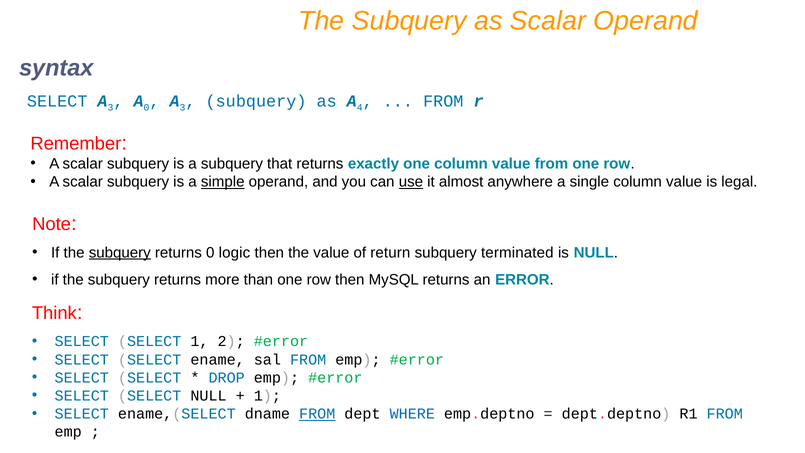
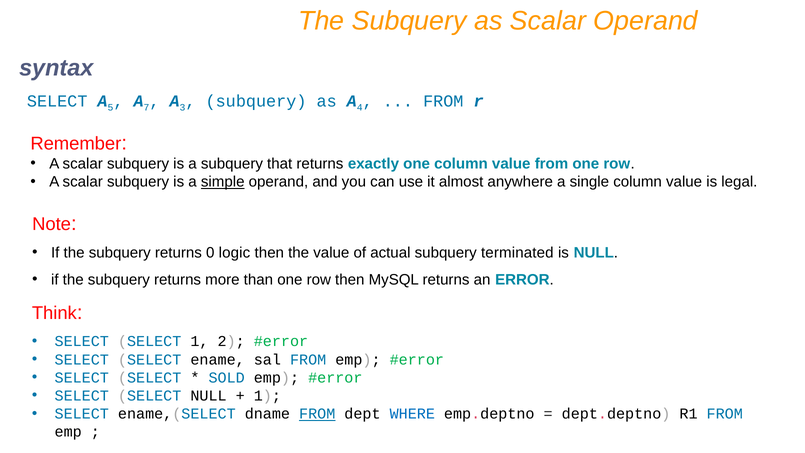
SELECT A 3: 3 -> 5
A 0: 0 -> 7
use underline: present -> none
subquery at (120, 253) underline: present -> none
return: return -> actual
DROP: DROP -> SOLD
